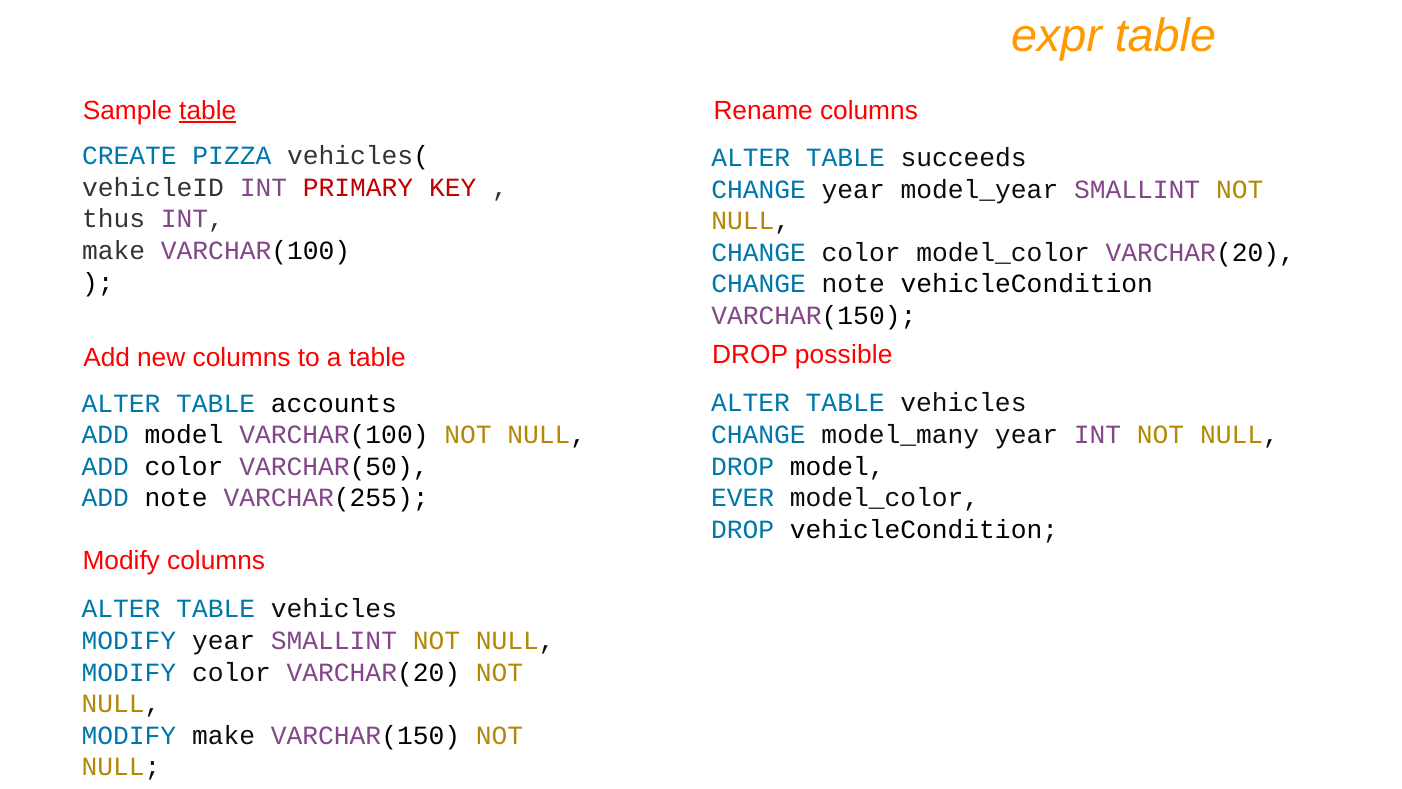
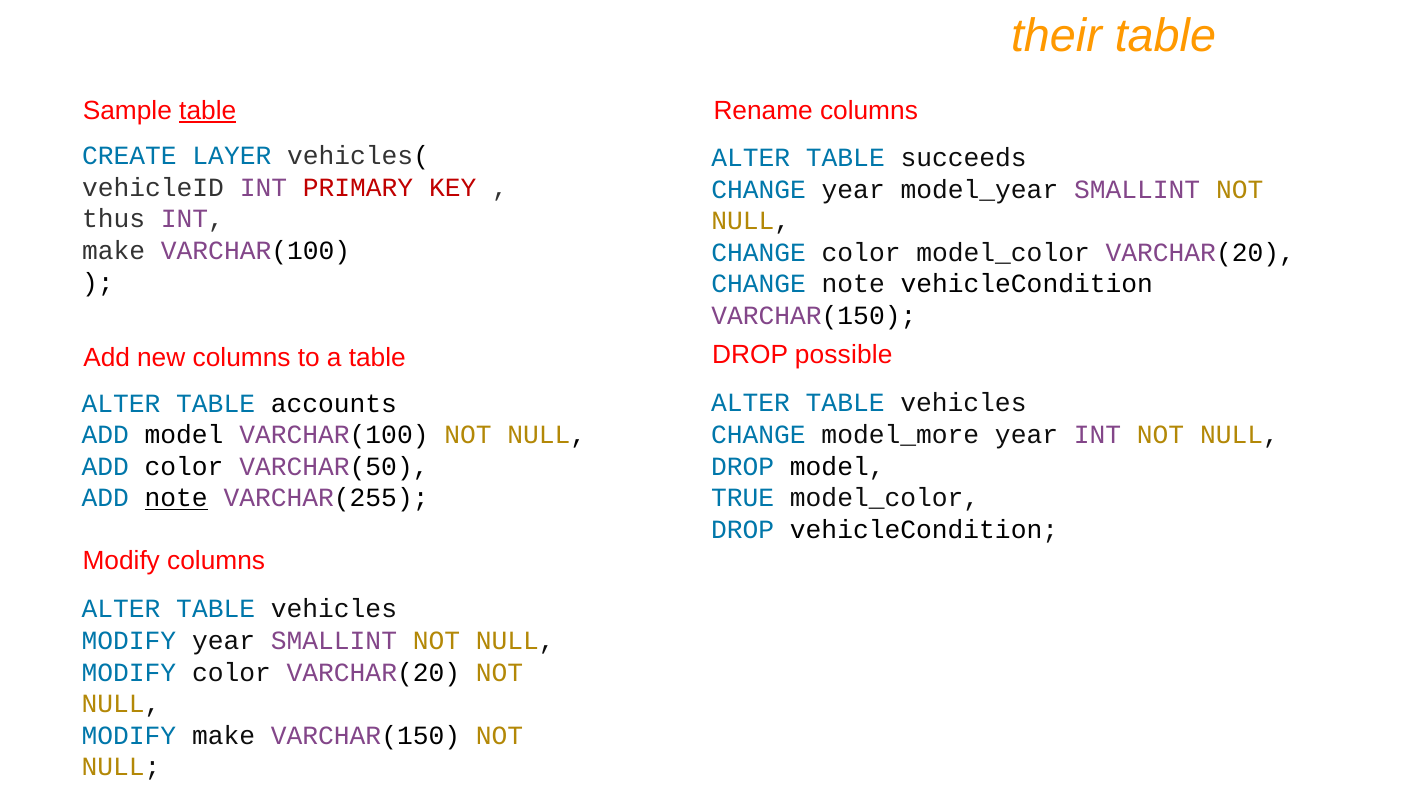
expr: expr -> their
PIZZA: PIZZA -> LAYER
model_many: model_many -> model_more
note at (176, 498) underline: none -> present
EVER: EVER -> TRUE
